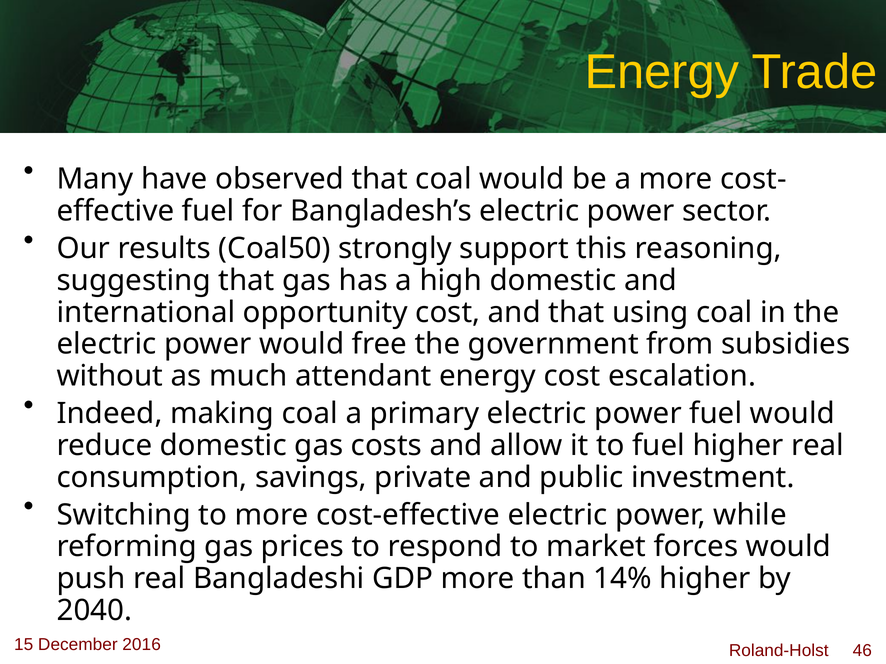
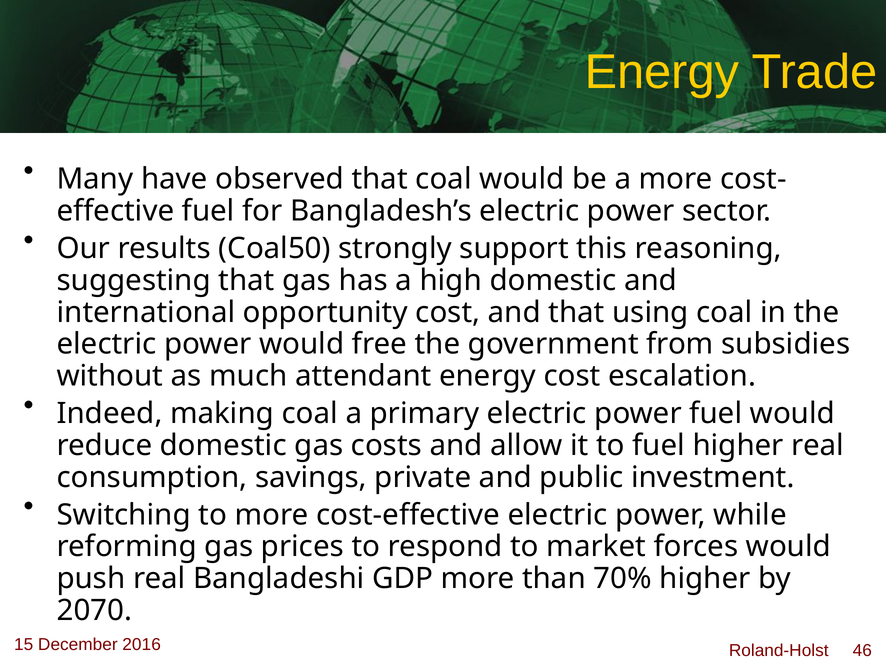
14%: 14% -> 70%
2040: 2040 -> 2070
